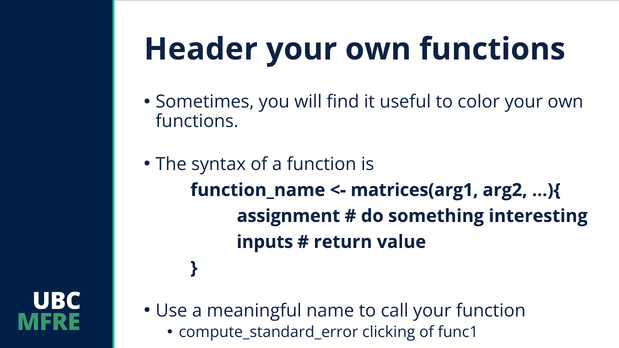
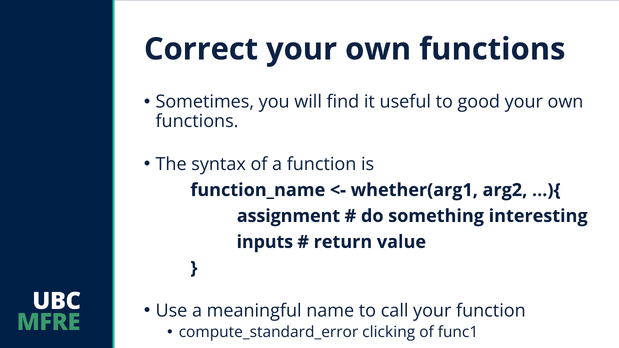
Header: Header -> Correct
color: color -> good
matrices(arg1: matrices(arg1 -> whether(arg1
